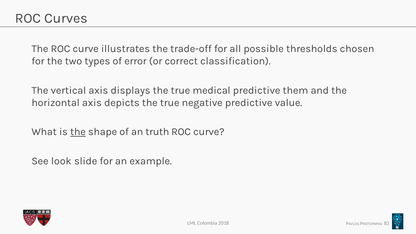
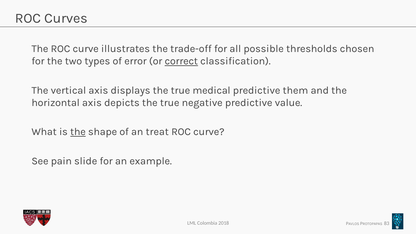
correct underline: none -> present
truth: truth -> treat
look: look -> pain
